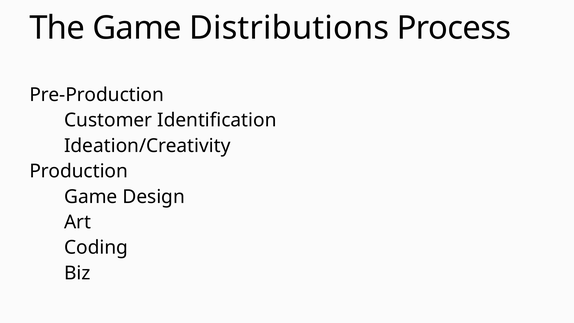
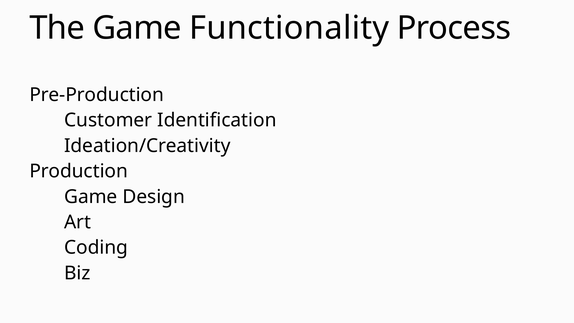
Distributions: Distributions -> Functionality
